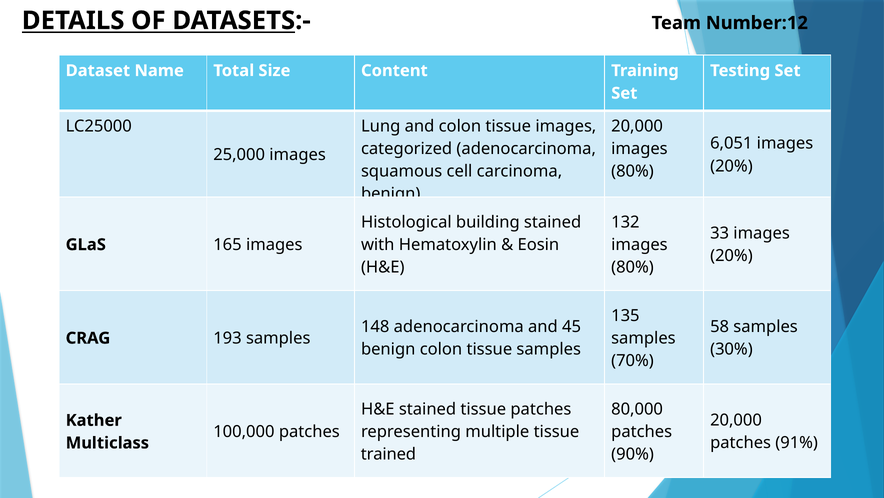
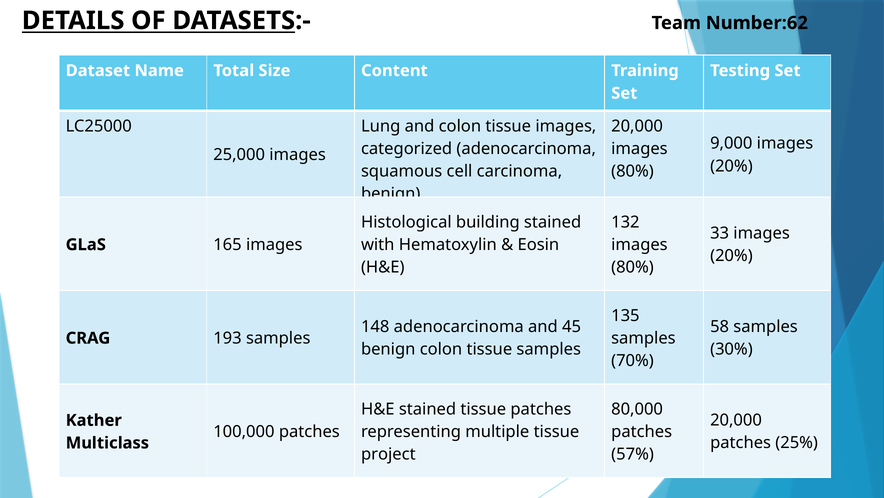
Number:12: Number:12 -> Number:62
6,051: 6,051 -> 9,000
91%: 91% -> 25%
trained: trained -> project
90%: 90% -> 57%
